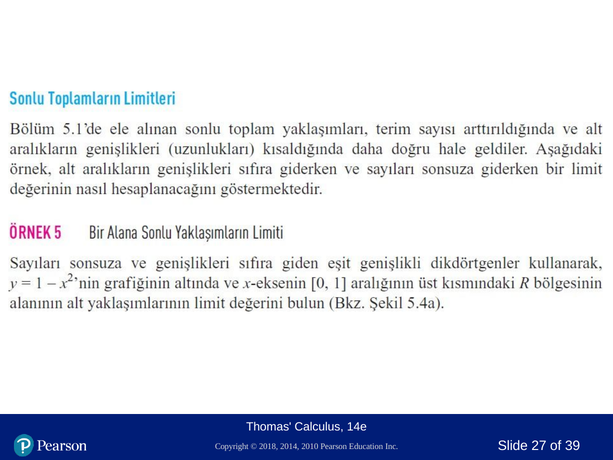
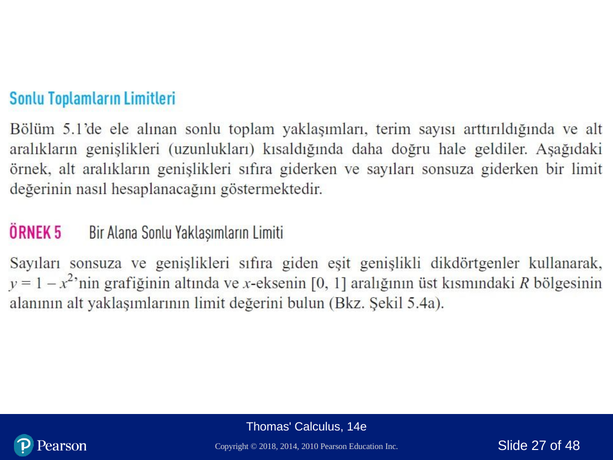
39: 39 -> 48
